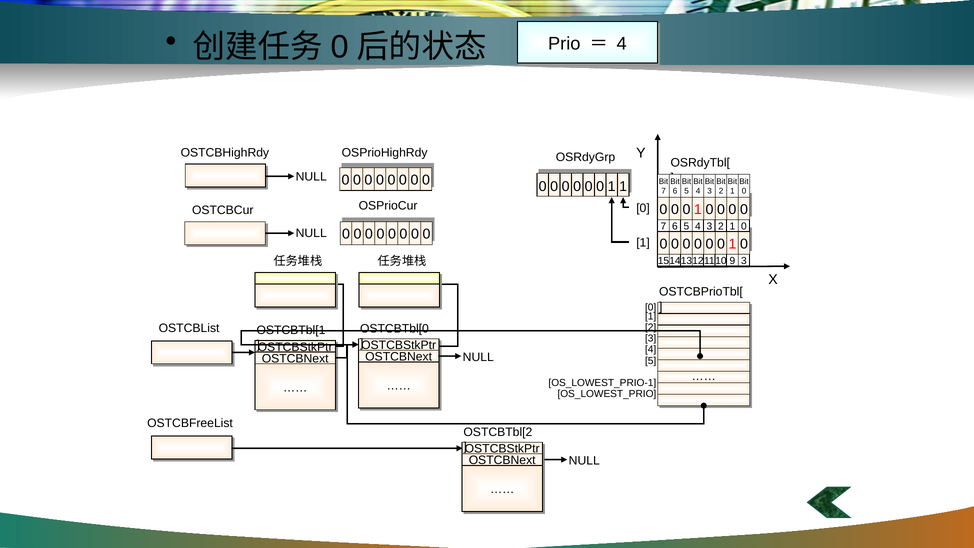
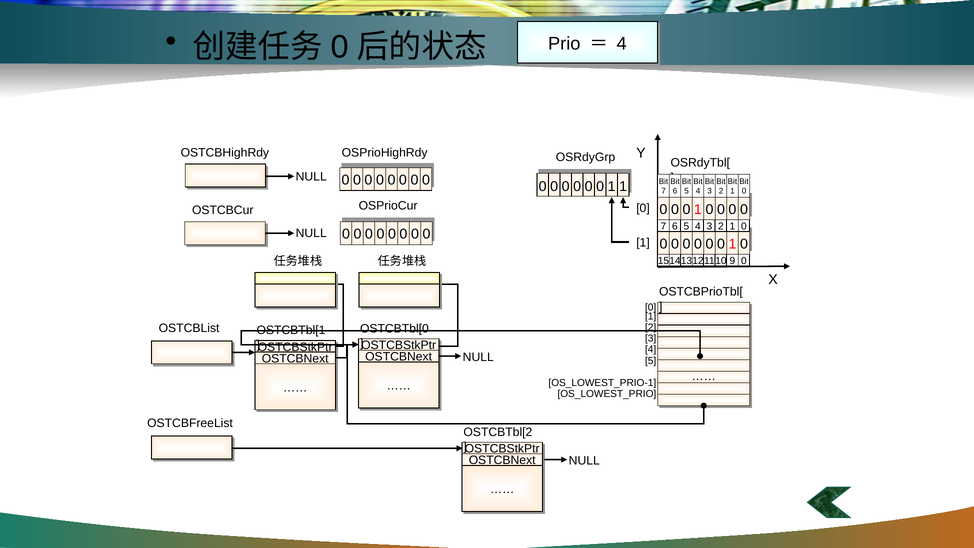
9 3: 3 -> 0
